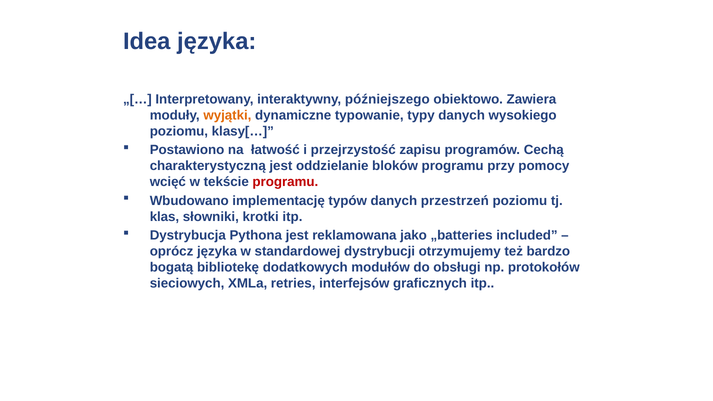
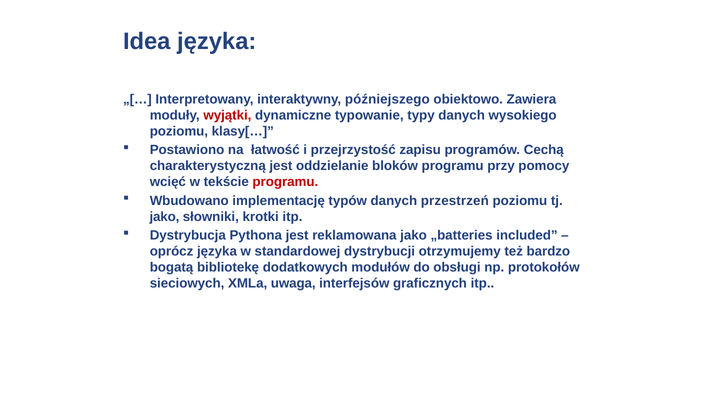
wyjątki colour: orange -> red
klas at (164, 217): klas -> jako
retries: retries -> uwaga
